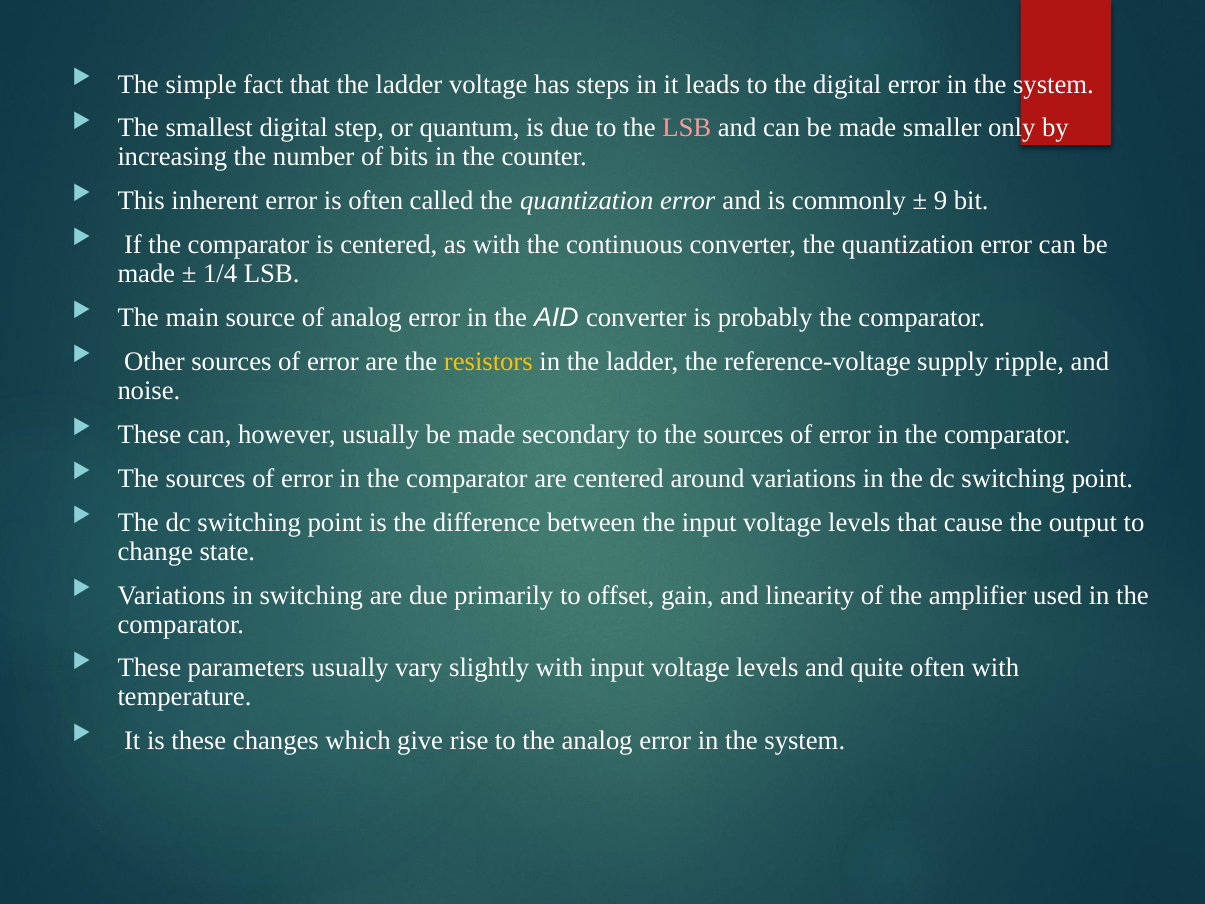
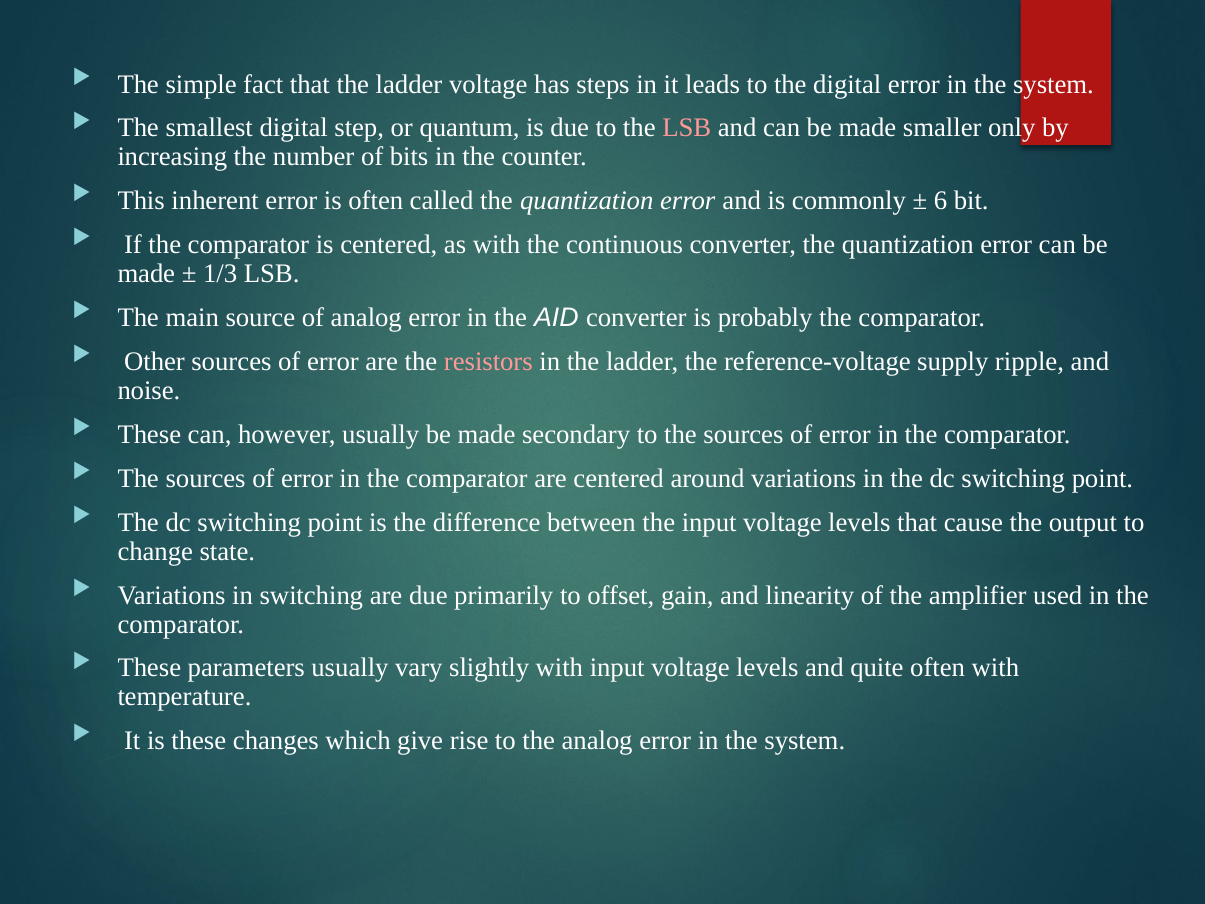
9: 9 -> 6
1/4: 1/4 -> 1/3
resistors colour: yellow -> pink
